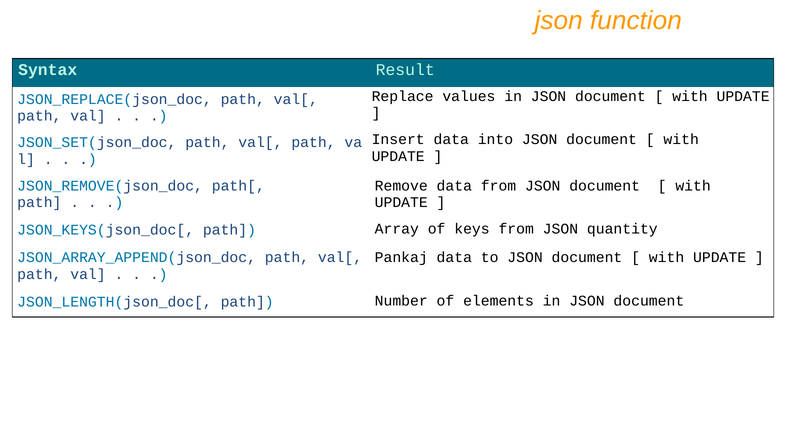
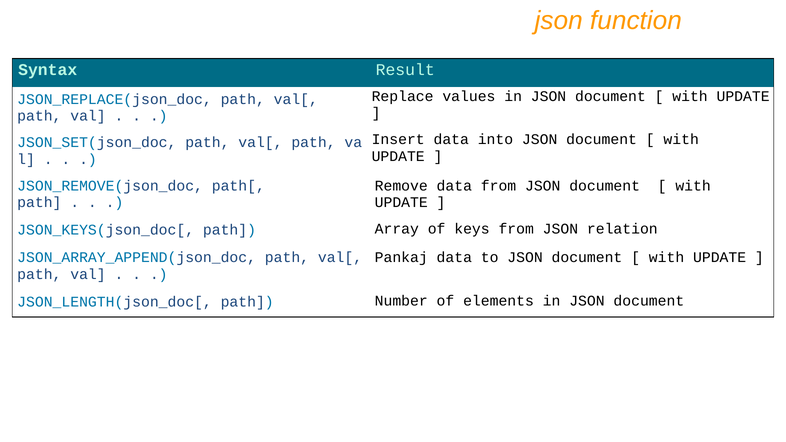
quantity: quantity -> relation
